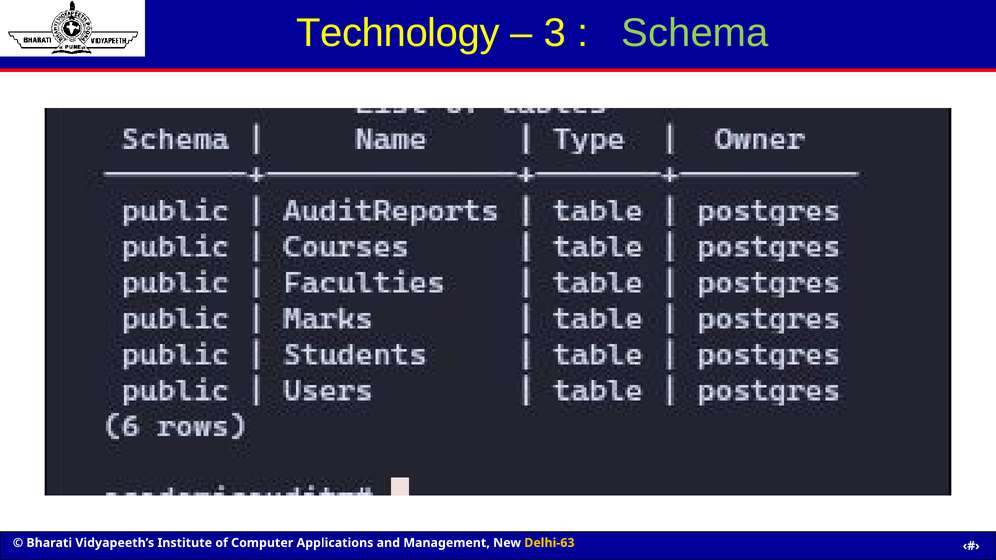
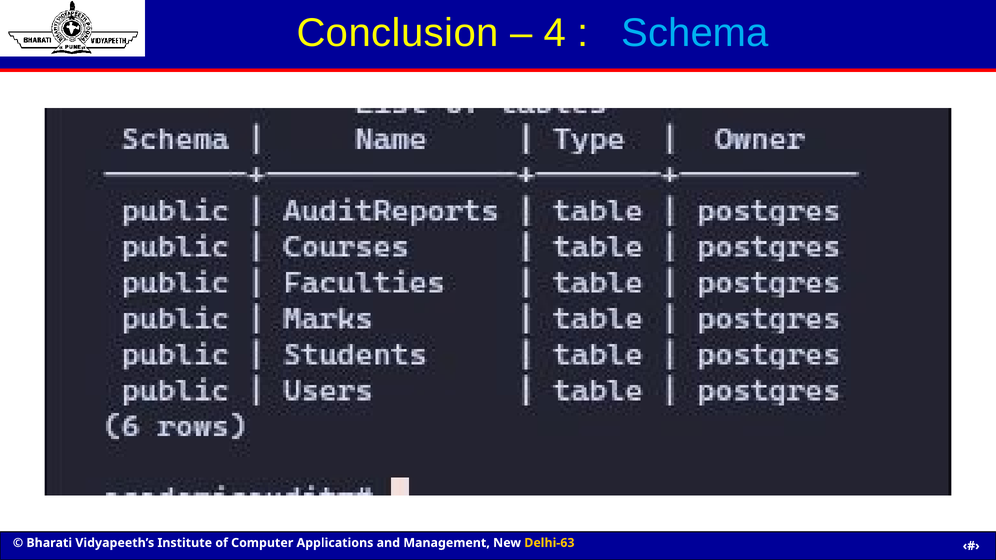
Technology: Technology -> Conclusion
3: 3 -> 4
Schema colour: light green -> light blue
